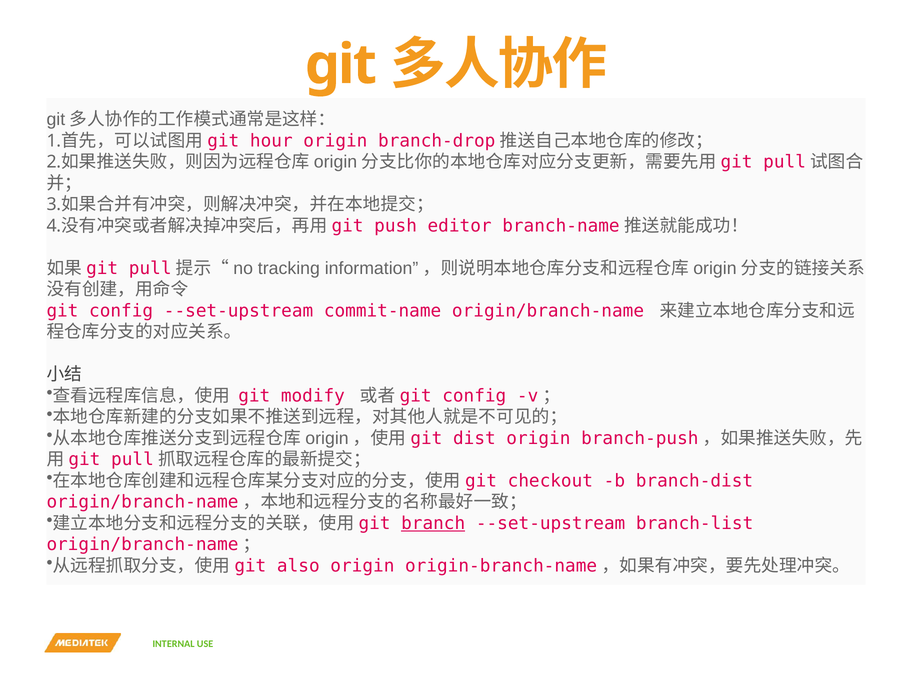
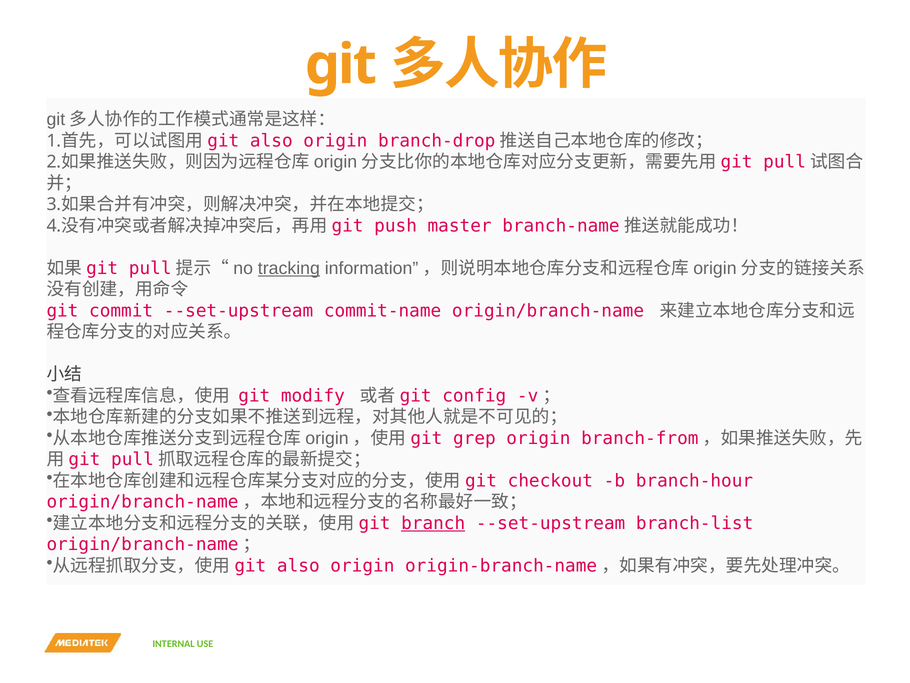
hour at (271, 141): hour -> also
editor: editor -> master
tracking underline: none -> present
git config: config -> commit
dist: dist -> grep
branch-push: branch-push -> branch-from
branch-dist: branch-dist -> branch-hour
